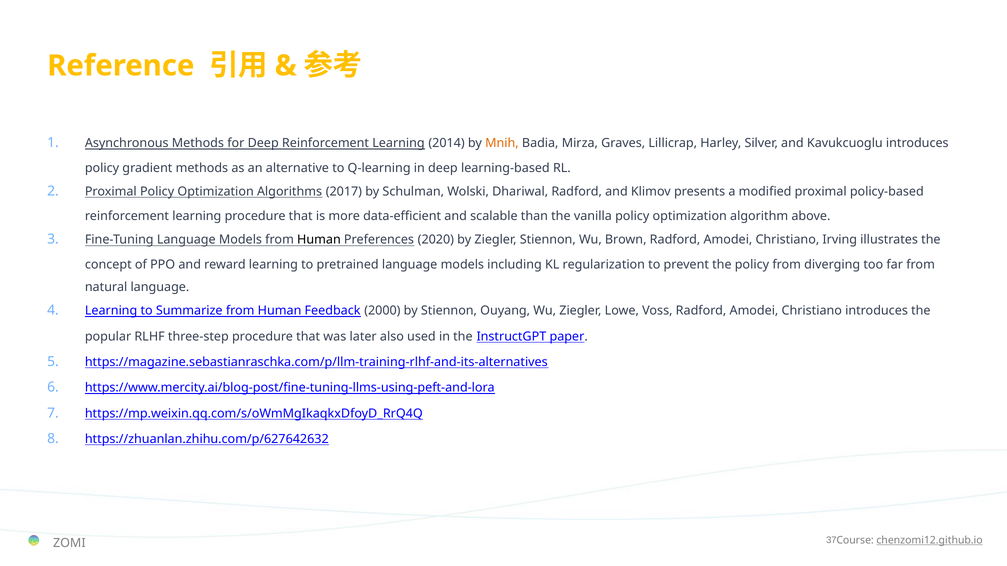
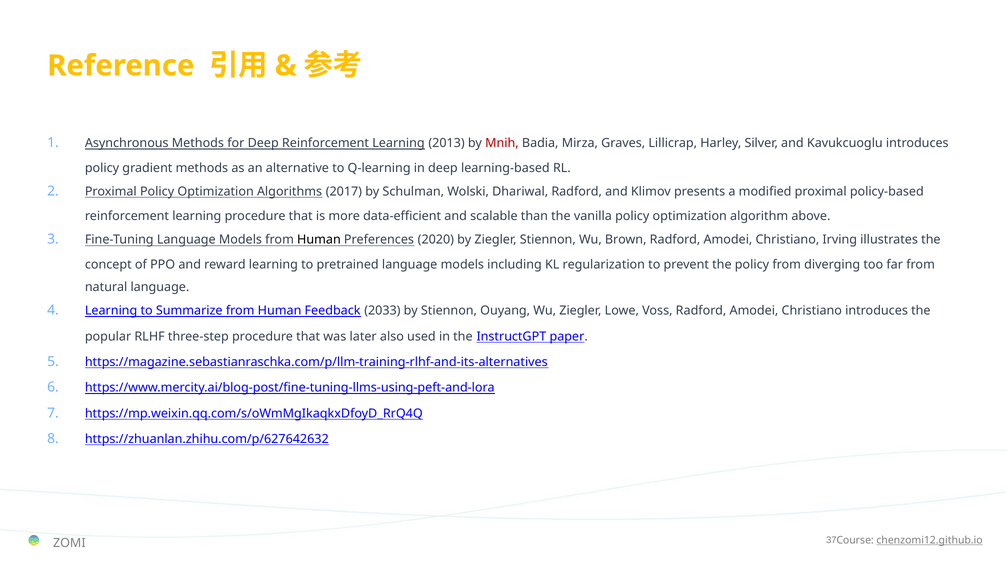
2014: 2014 -> 2013
Mnih colour: orange -> red
2000: 2000 -> 2033
